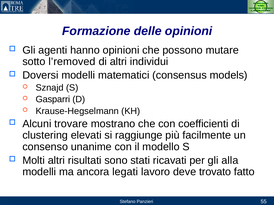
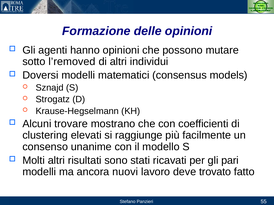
Gasparri: Gasparri -> Strogatz
alla: alla -> pari
legati: legati -> nuovi
